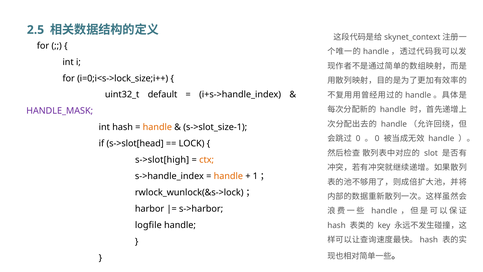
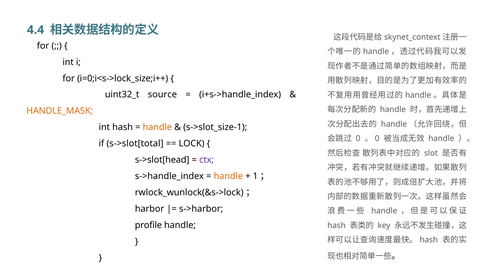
2.5: 2.5 -> 4.4
default: default -> source
HANDLE_MASK colour: purple -> orange
s->slot[head: s->slot[head -> s->slot[total
s->slot[high: s->slot[high -> s->slot[head
ctx colour: orange -> purple
logfile: logfile -> profile
